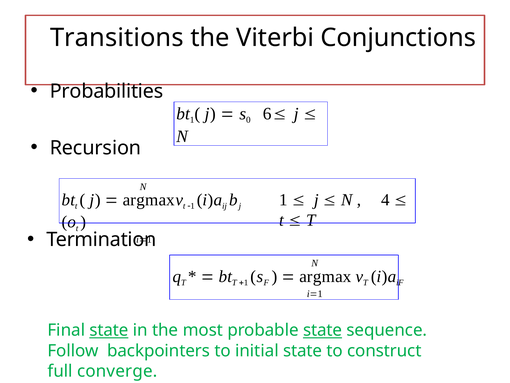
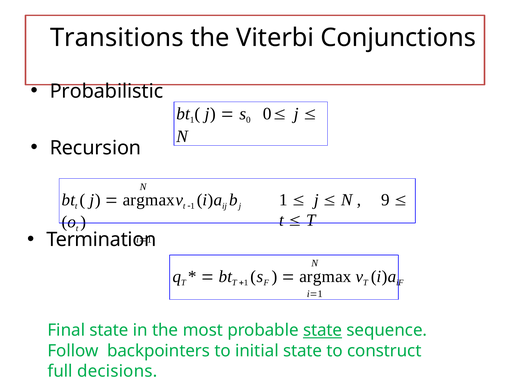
Probabilities: Probabilities -> Probabilistic
6 at (267, 114): 6 -> 0
4: 4 -> 9
state at (109, 330) underline: present -> none
converge: converge -> decisions
